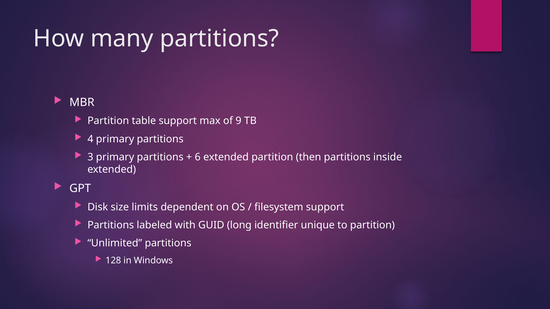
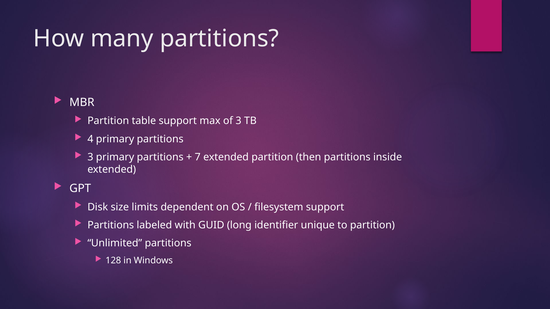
of 9: 9 -> 3
6: 6 -> 7
